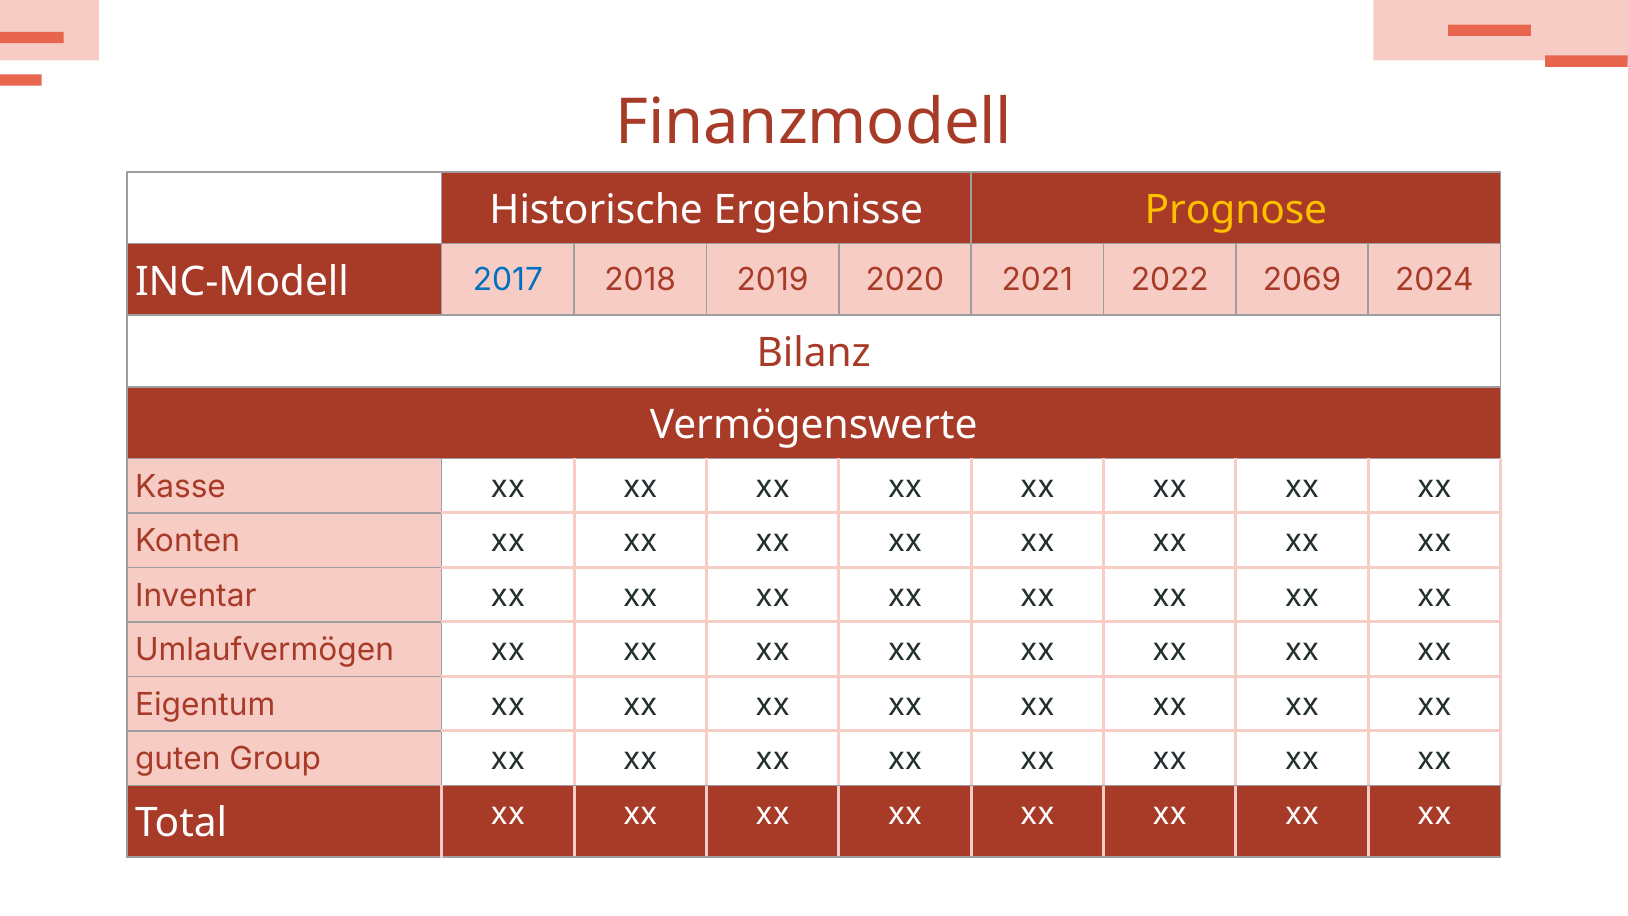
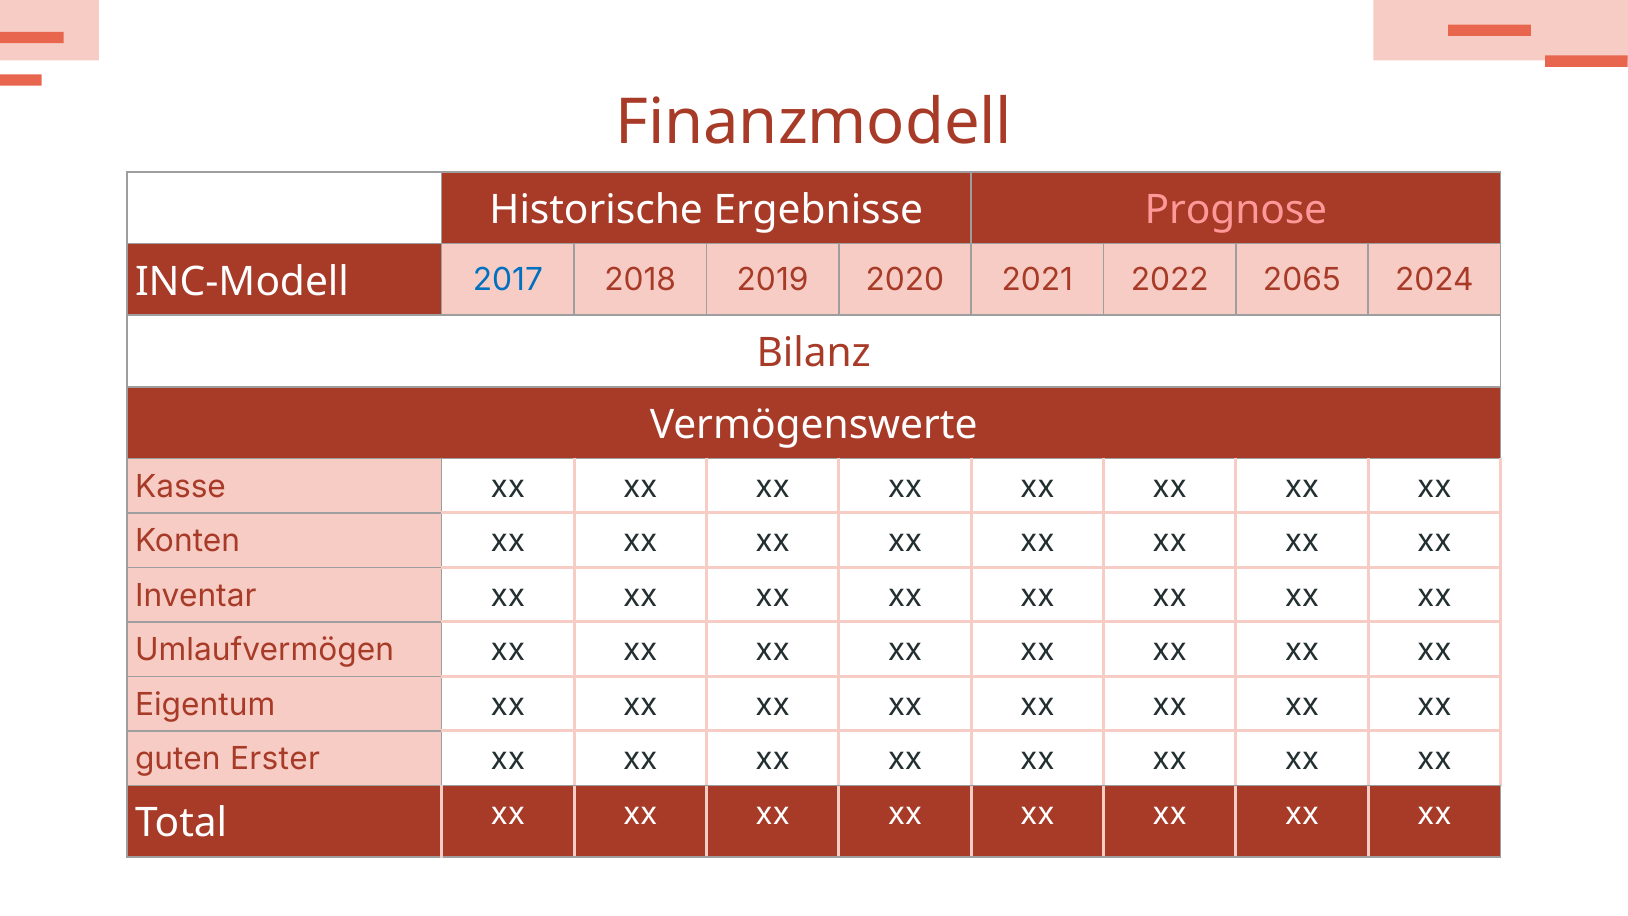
Prognose colour: yellow -> pink
2069: 2069 -> 2065
Group: Group -> Erster
